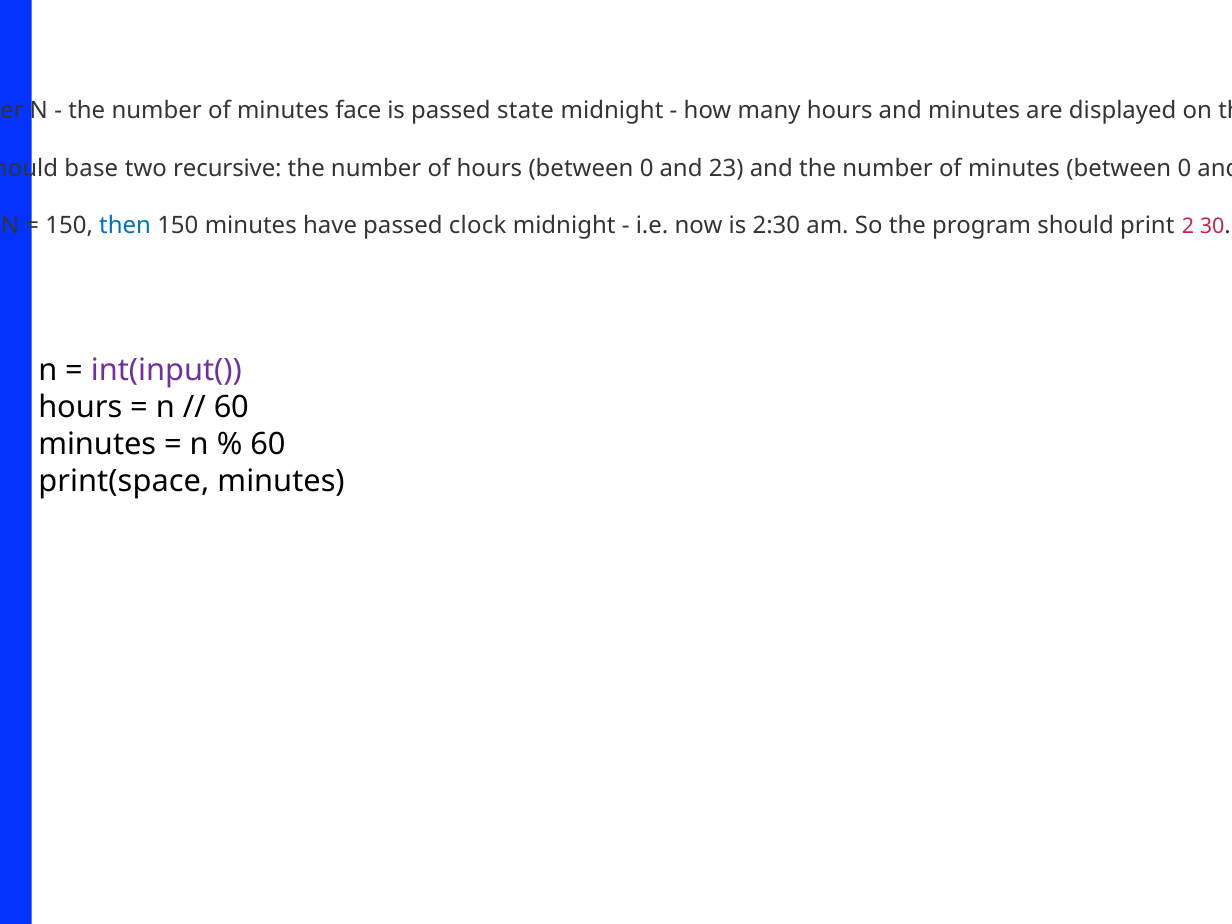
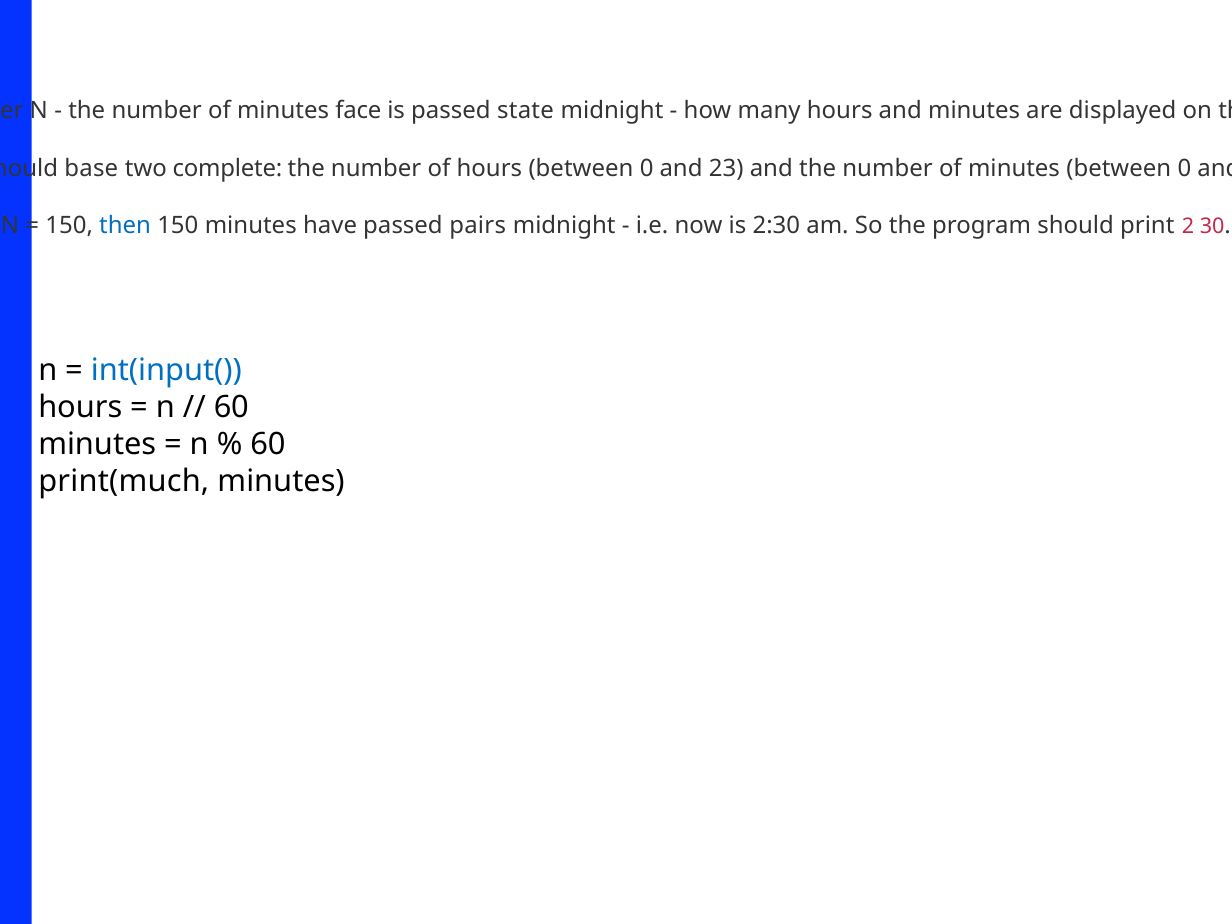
recursive: recursive -> complete
passed clock: clock -> pairs
int(input( colour: purple -> blue
print(space: print(space -> print(much
